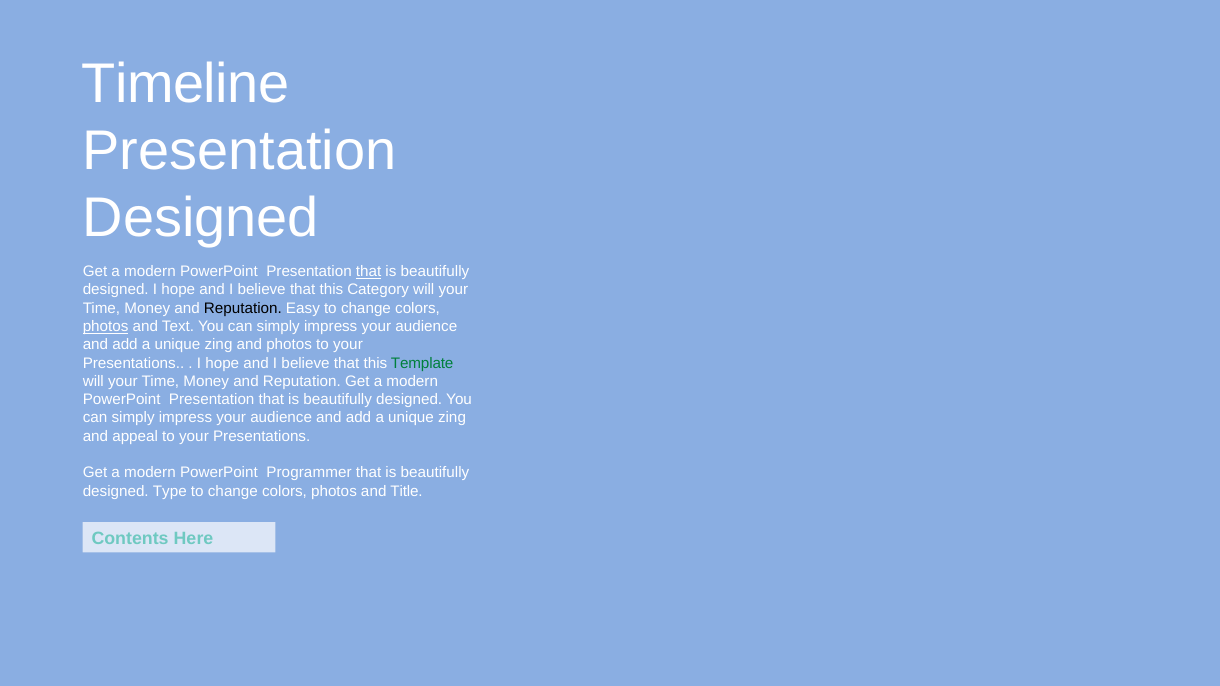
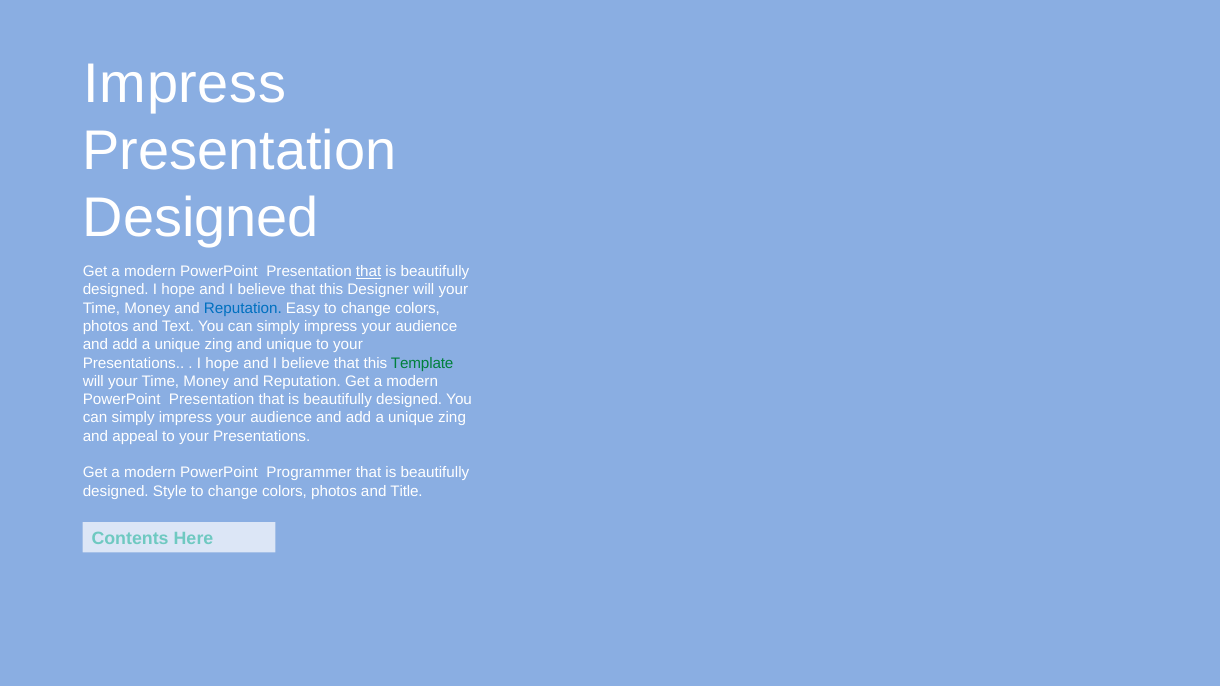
Timeline at (186, 84): Timeline -> Impress
Category: Category -> Designer
Reputation at (243, 308) colour: black -> blue
photos at (106, 327) underline: present -> none
and photos: photos -> unique
Type: Type -> Style
